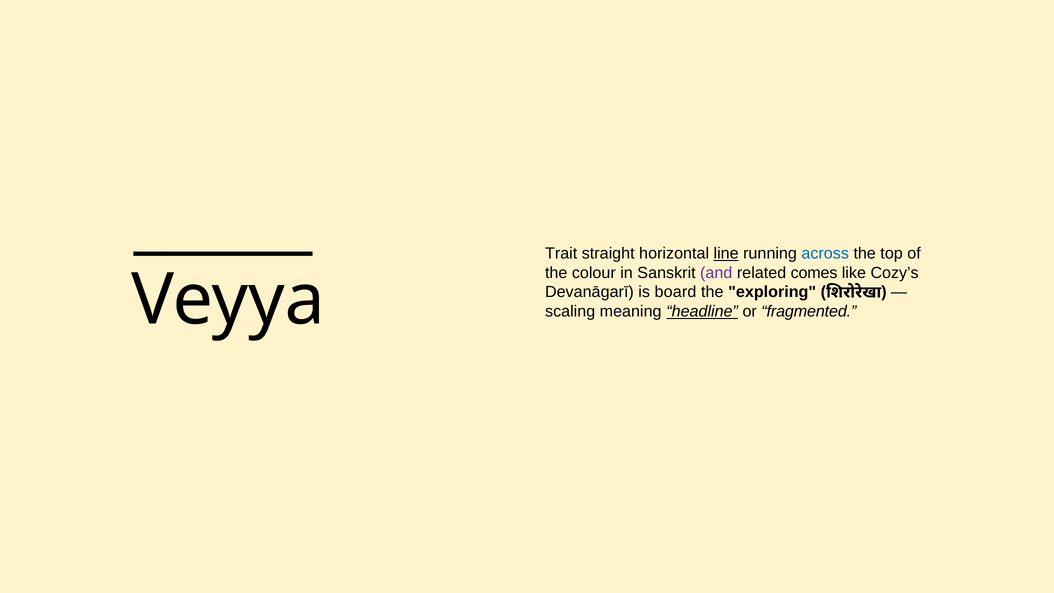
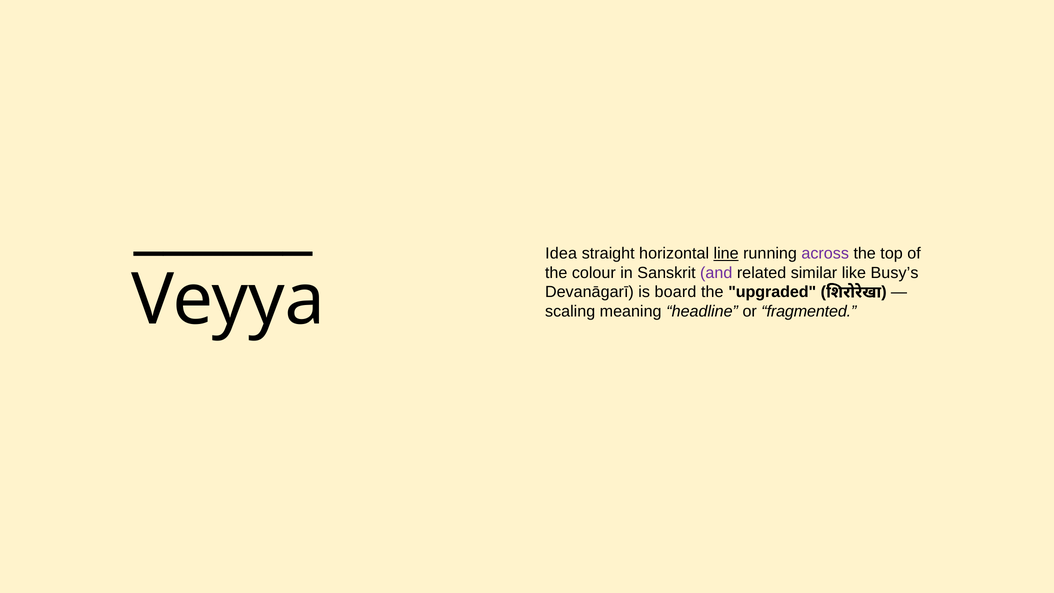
Trait: Trait -> Idea
across colour: blue -> purple
comes: comes -> similar
Cozy’s: Cozy’s -> Busy’s
exploring: exploring -> upgraded
headline underline: present -> none
